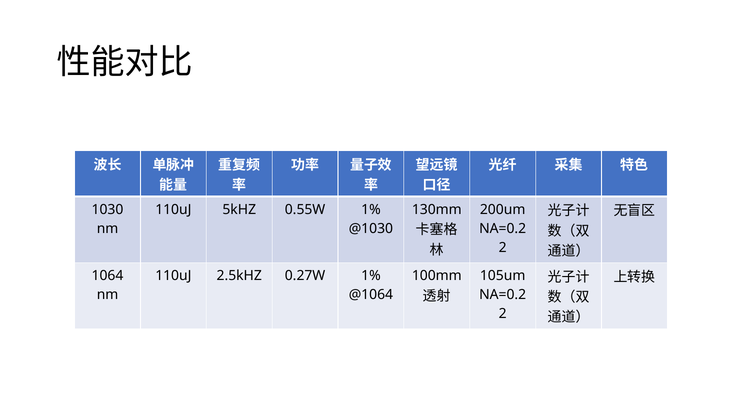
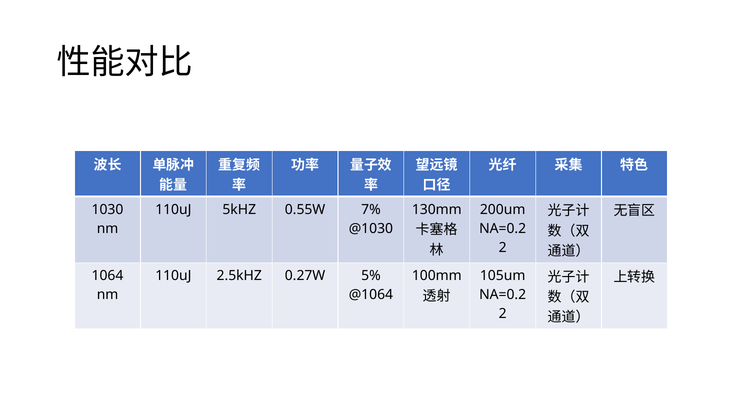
0.55W 1%: 1% -> 7%
0.27W 1%: 1% -> 5%
